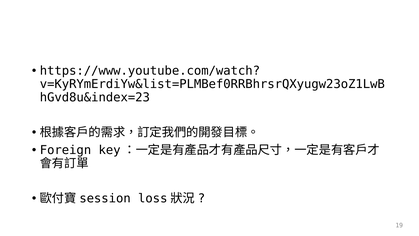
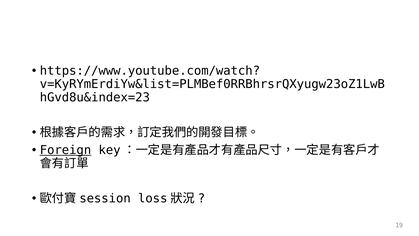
Foreign underline: none -> present
